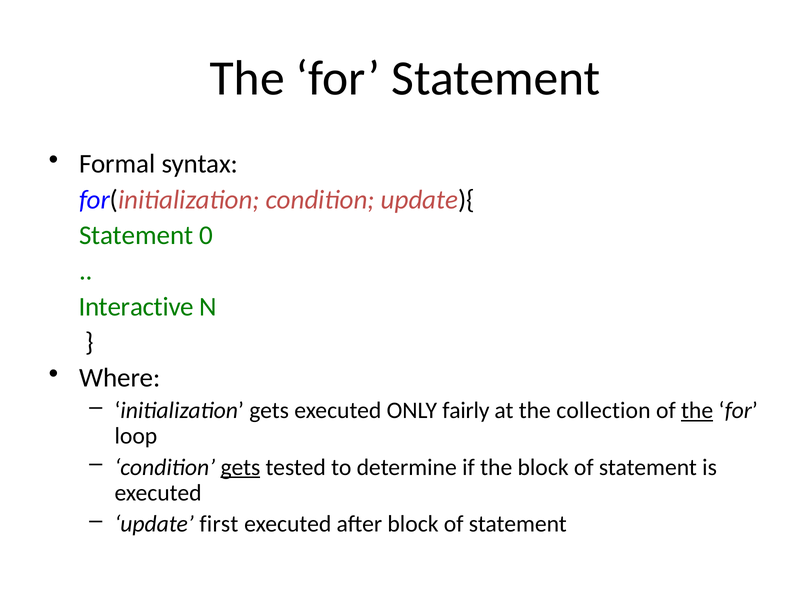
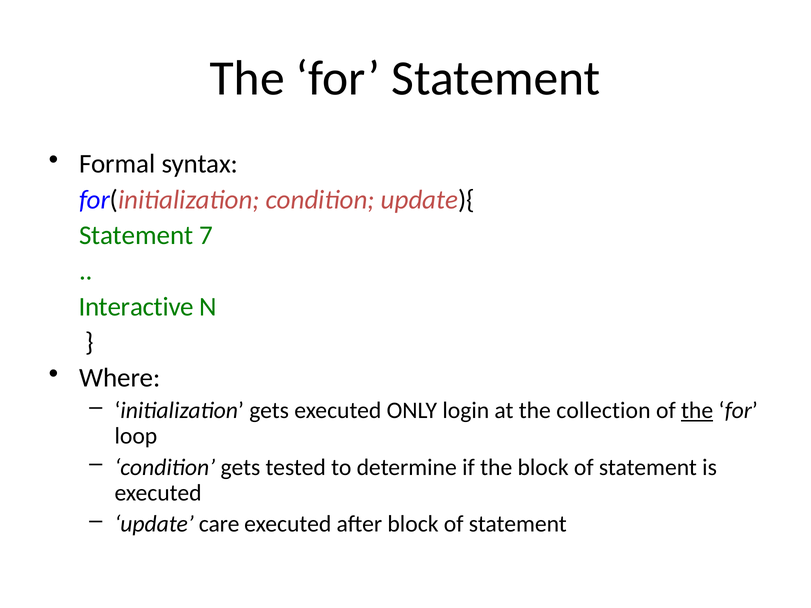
0: 0 -> 7
fairly: fairly -> login
gets at (240, 467) underline: present -> none
first: first -> care
